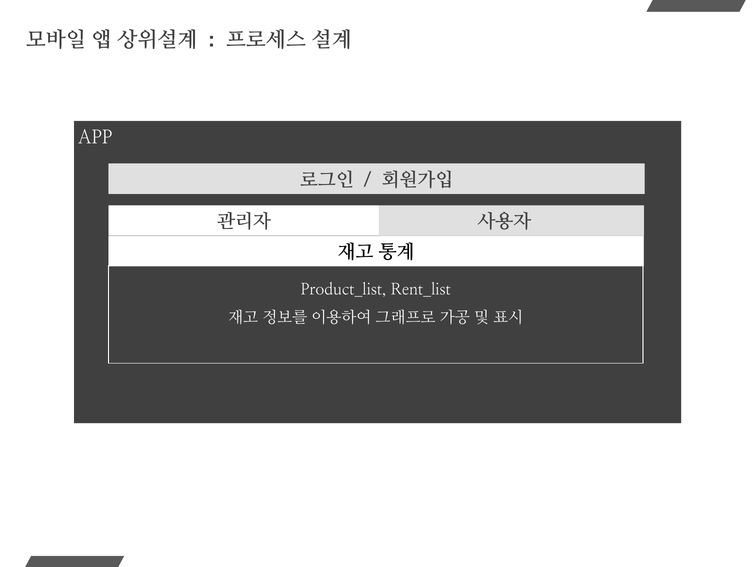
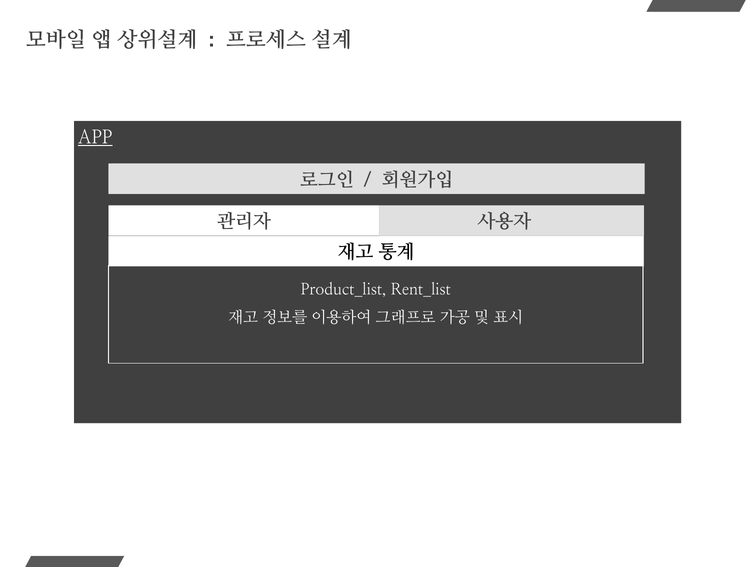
APP underline: none -> present
